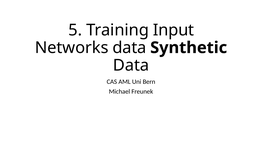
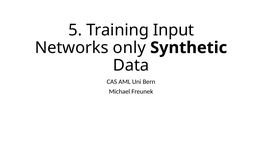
Networks data: data -> only
